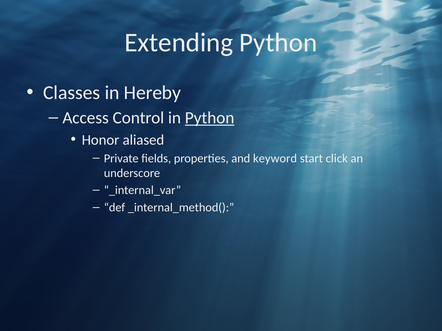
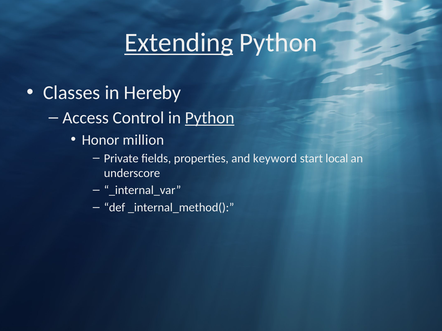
Extending underline: none -> present
aliased: aliased -> million
click: click -> local
